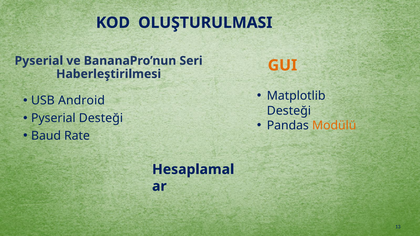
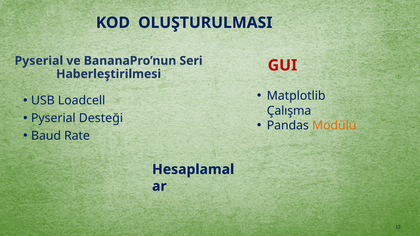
GUI colour: orange -> red
Android: Android -> Loadcell
Desteği at (289, 111): Desteği -> Çalışma
